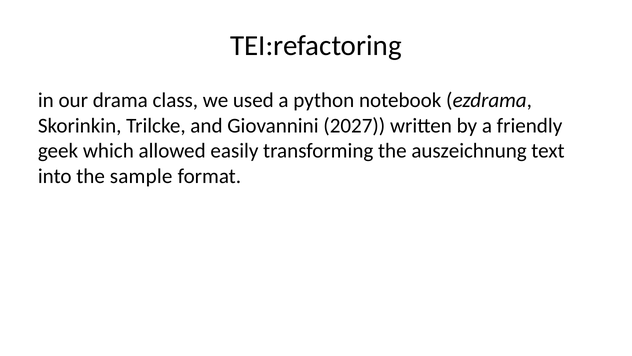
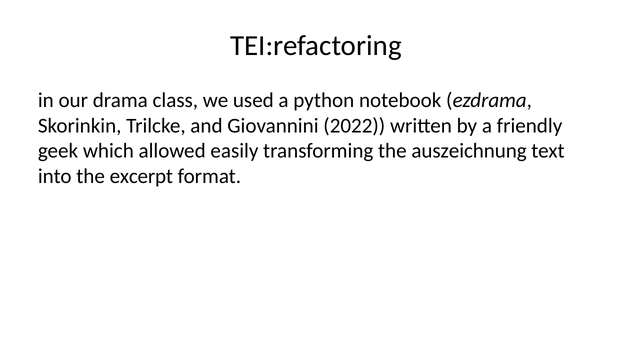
2027: 2027 -> 2022
sample: sample -> excerpt
